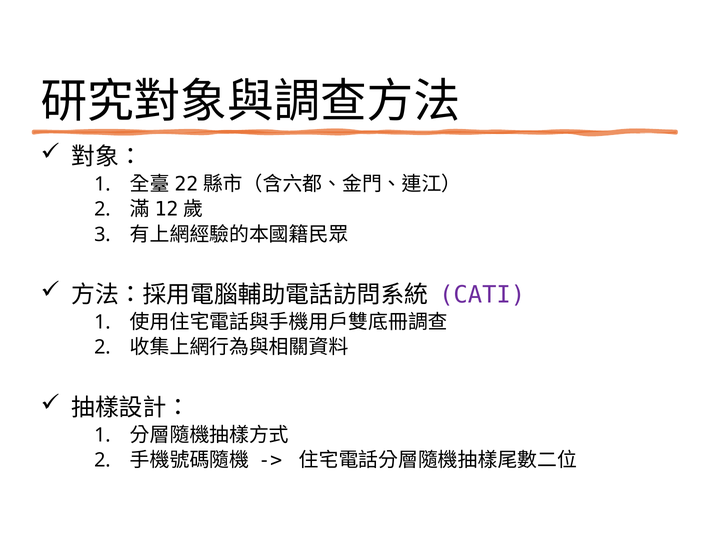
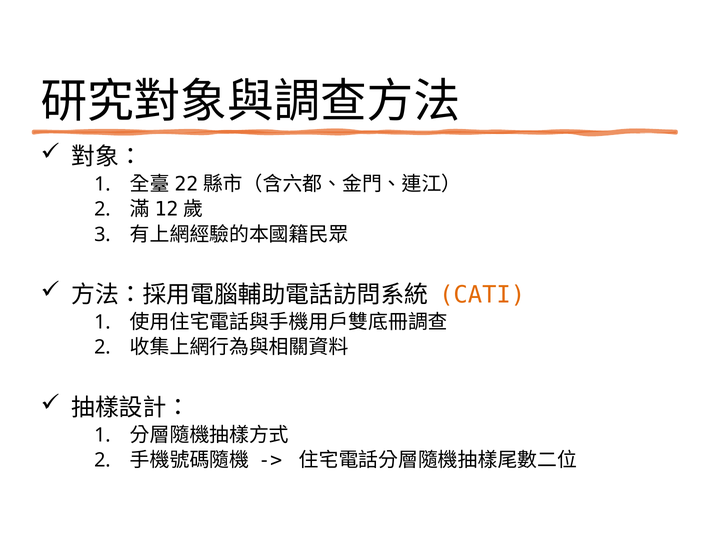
CATI colour: purple -> orange
